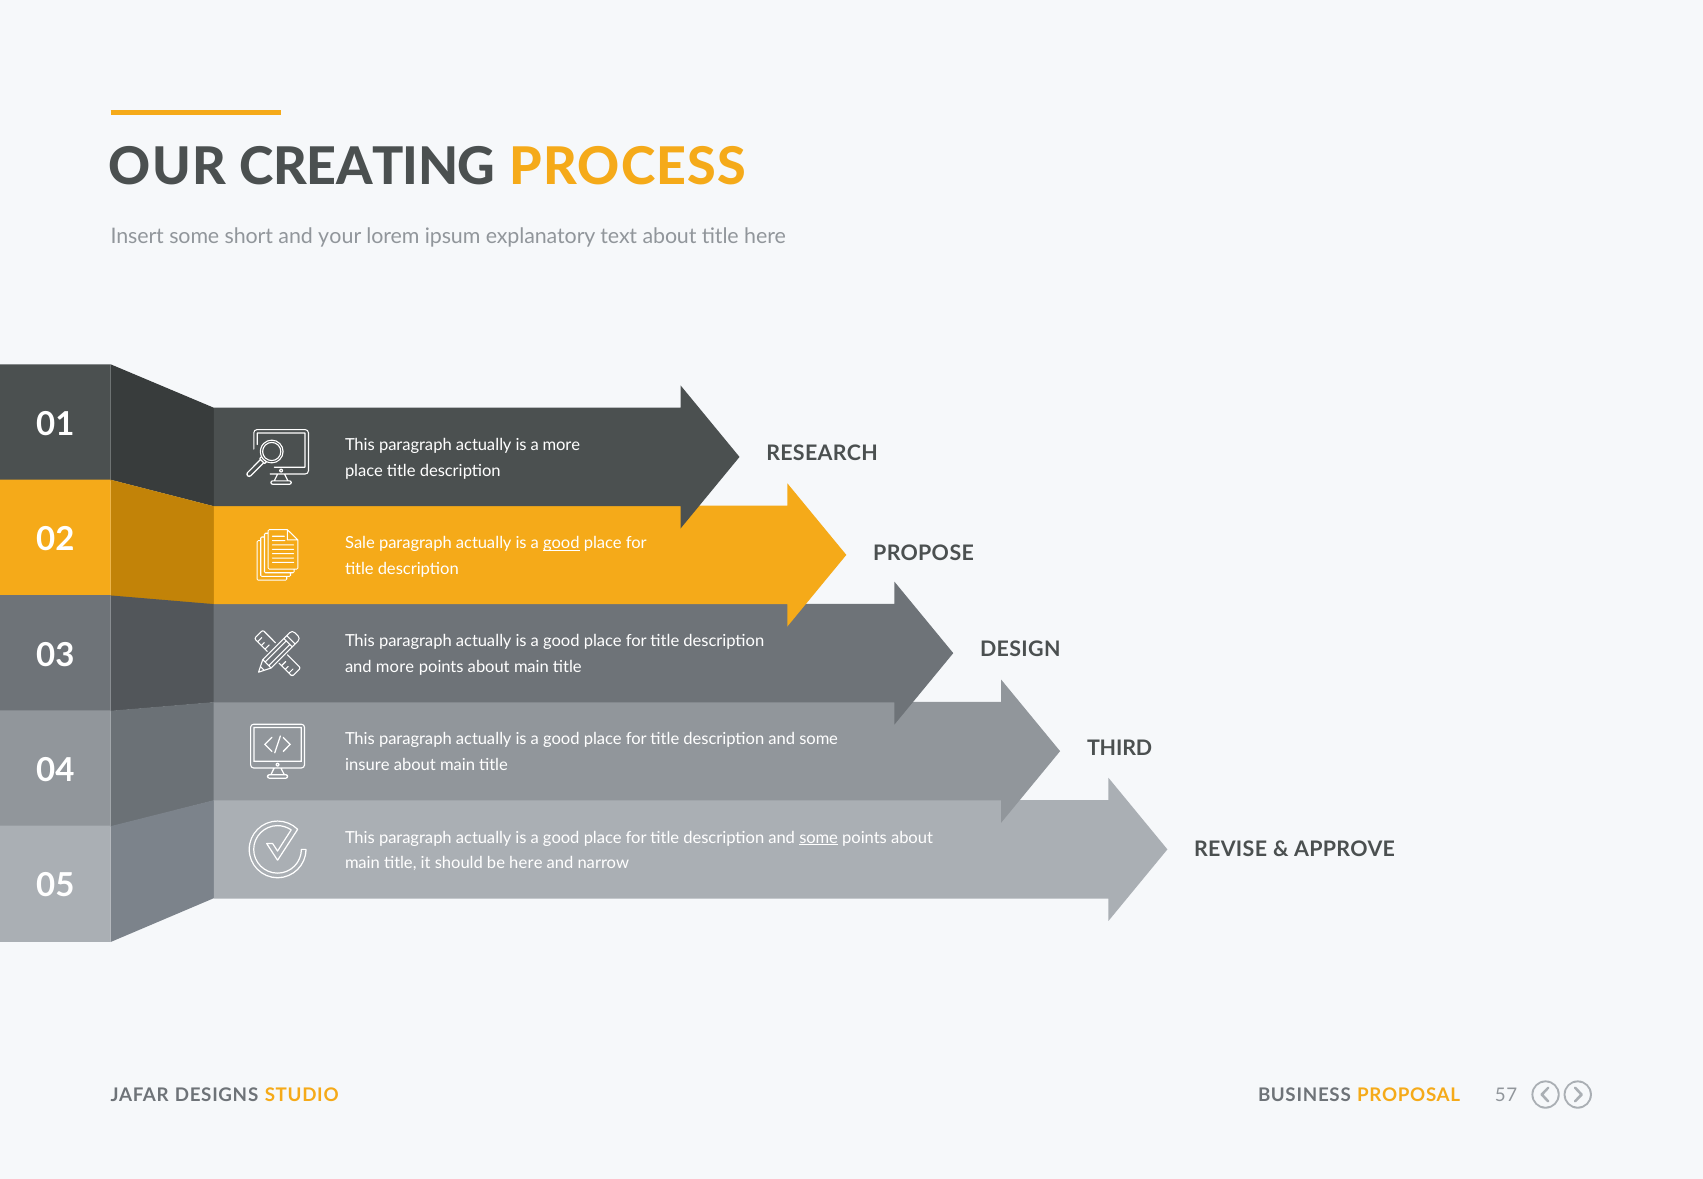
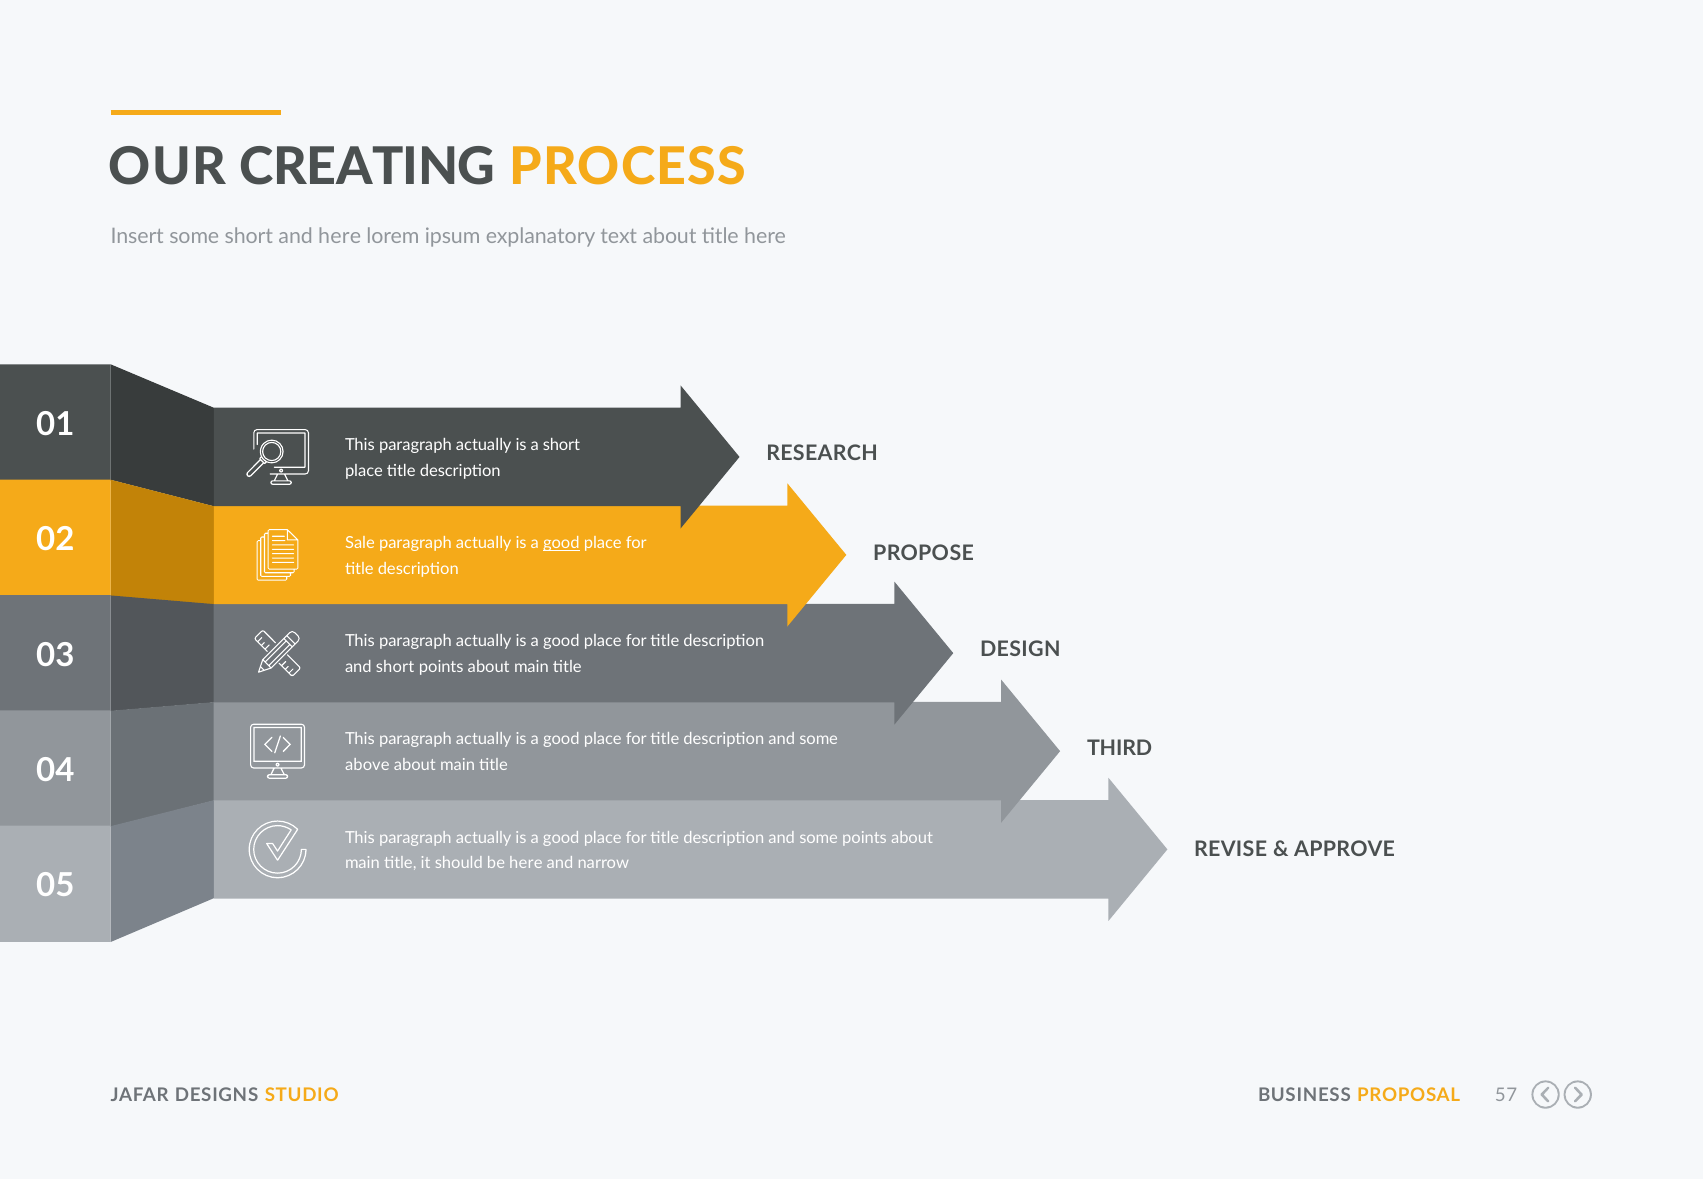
and your: your -> here
a more: more -> short
and more: more -> short
insure: insure -> above
some at (819, 838) underline: present -> none
